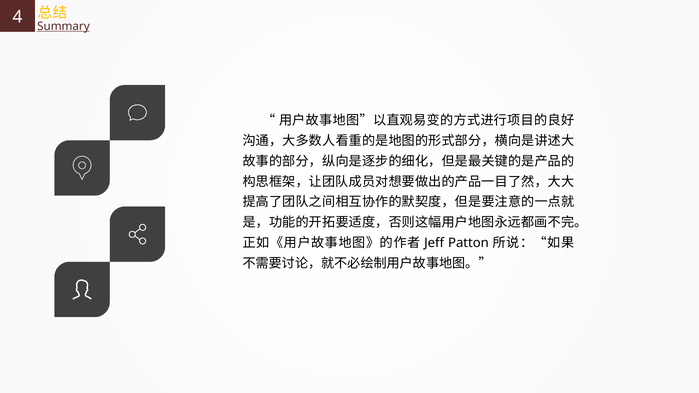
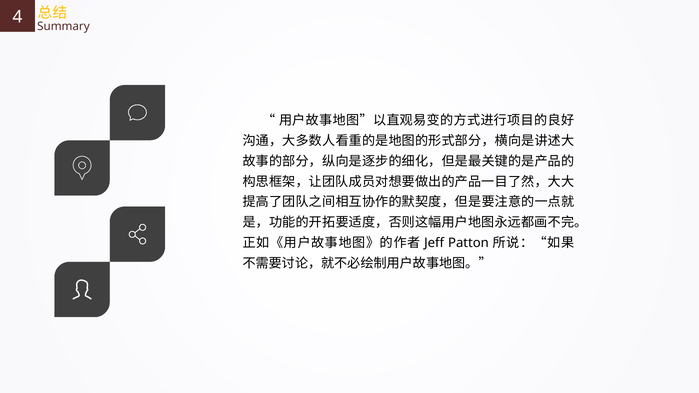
Summary underline: present -> none
